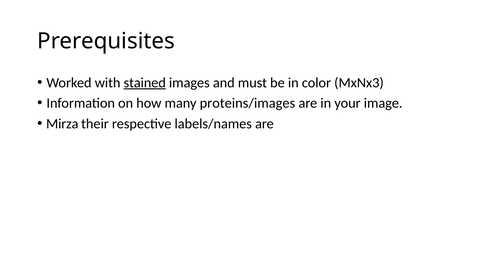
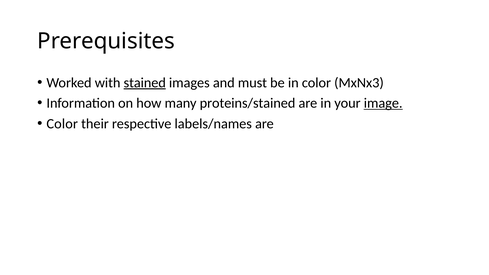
proteins/images: proteins/images -> proteins/stained
image underline: none -> present
Mirza at (62, 124): Mirza -> Color
